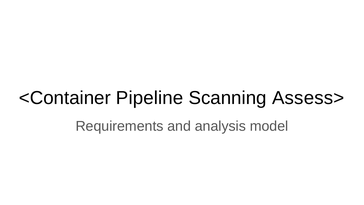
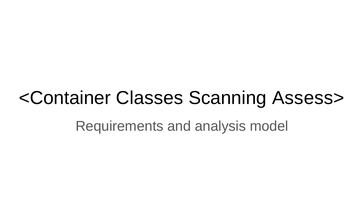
Pipeline: Pipeline -> Classes
